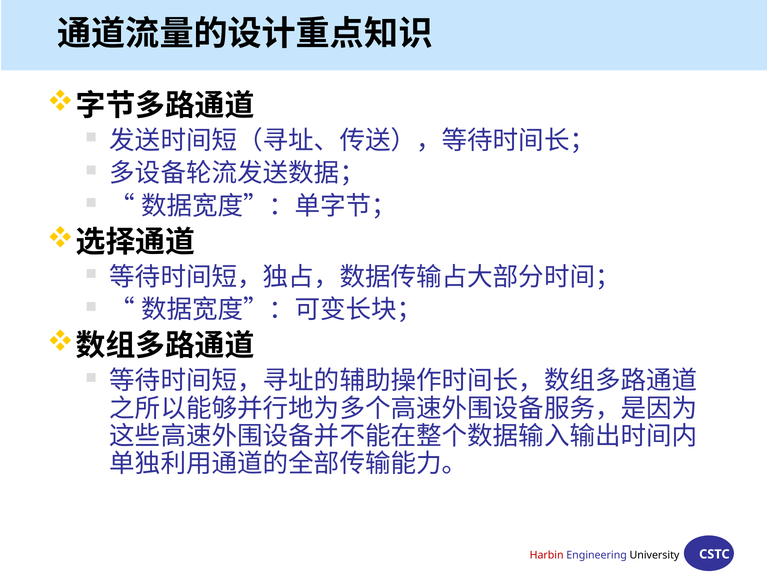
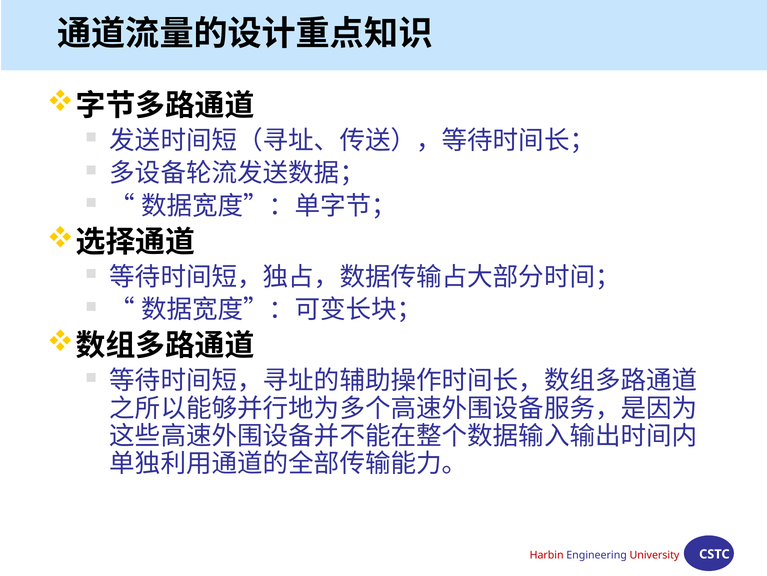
University colour: black -> red
